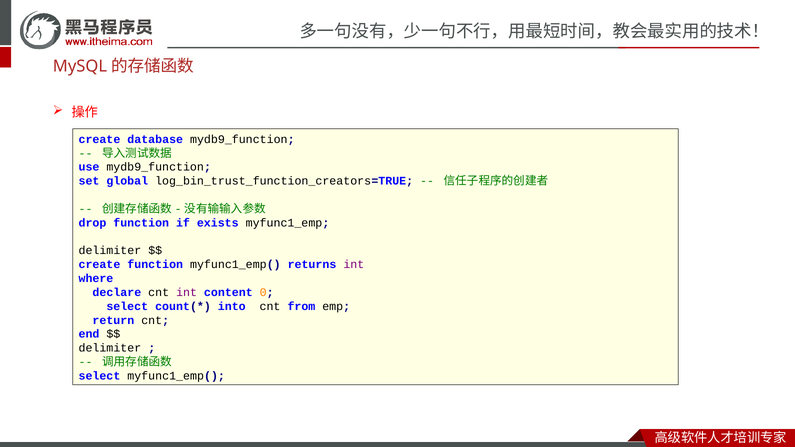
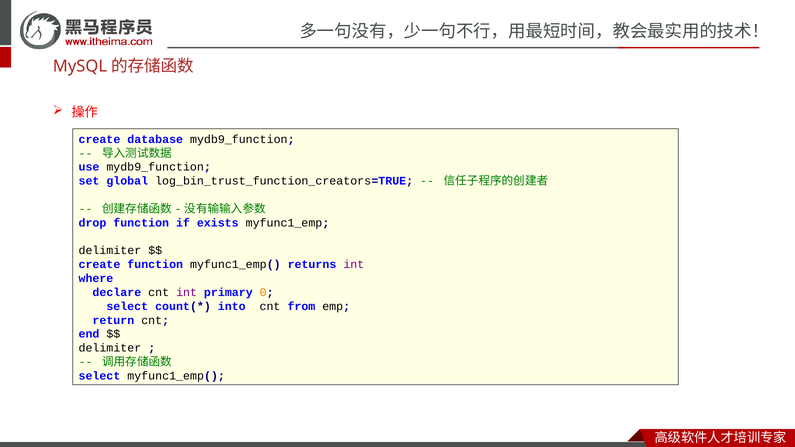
content: content -> primary
